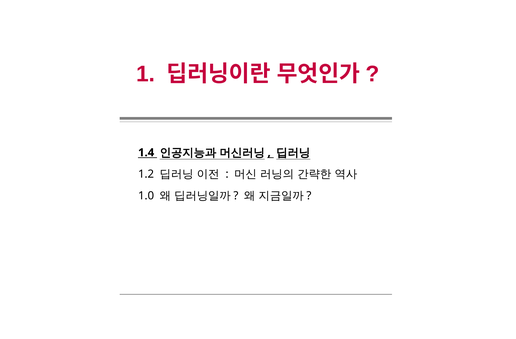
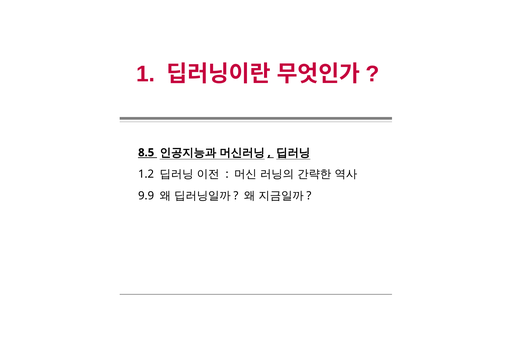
1.4: 1.4 -> 8.5
1.0: 1.0 -> 9.9
